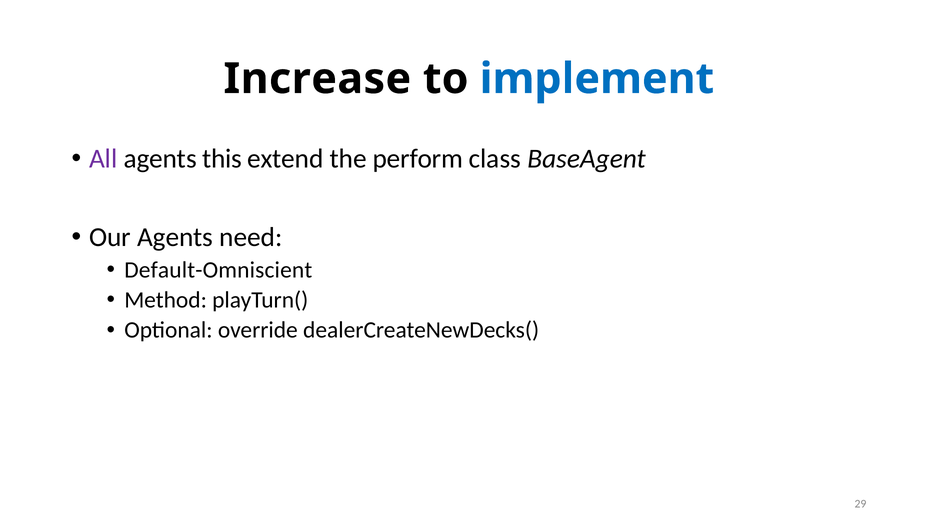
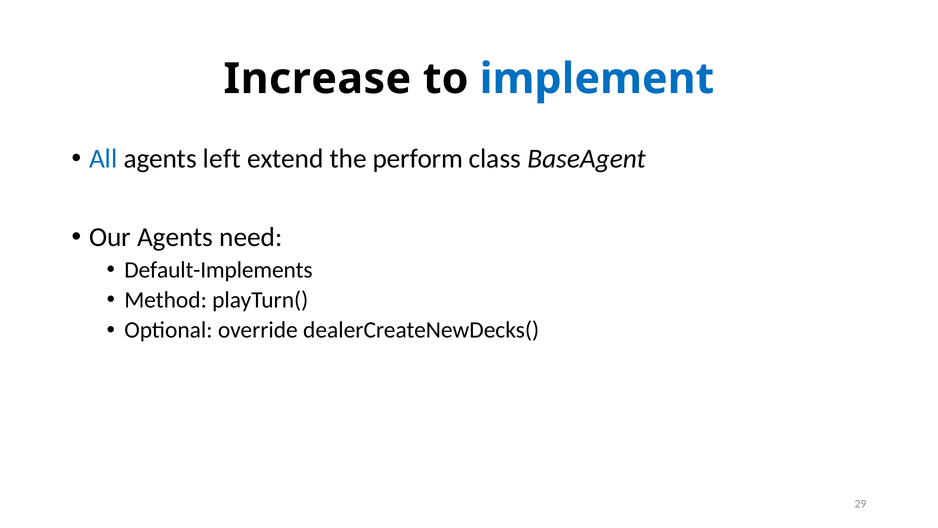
All colour: purple -> blue
this: this -> left
Default-Omniscient: Default-Omniscient -> Default-Implements
